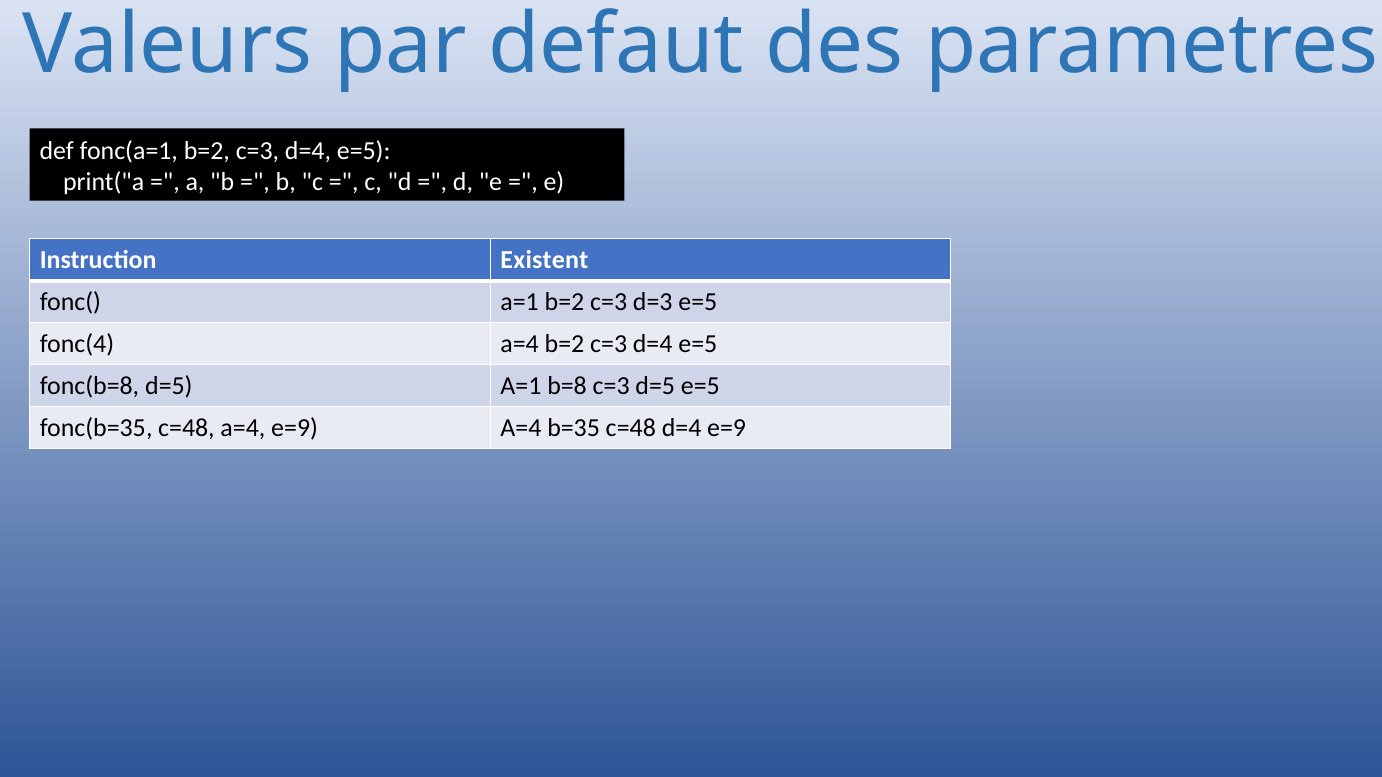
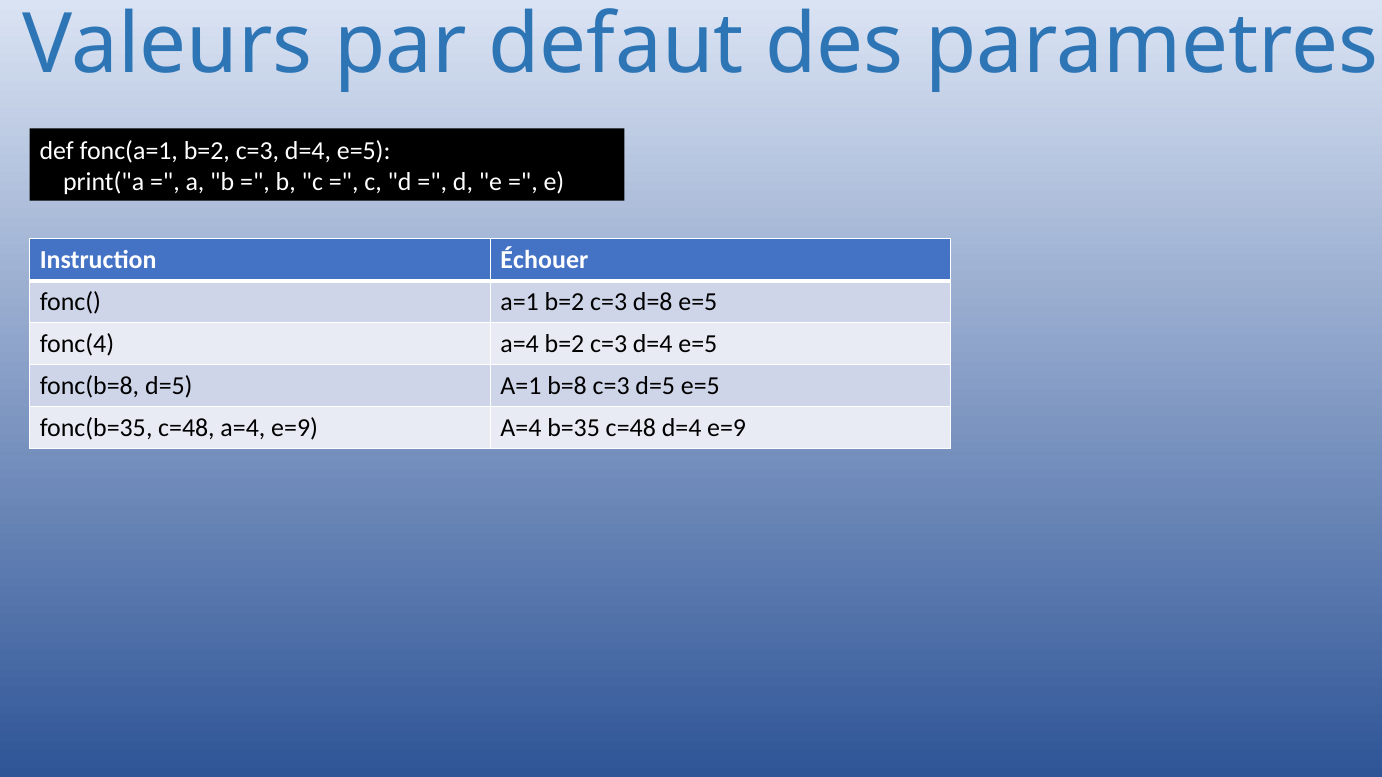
Existent: Existent -> Échouer
d=3: d=3 -> d=8
